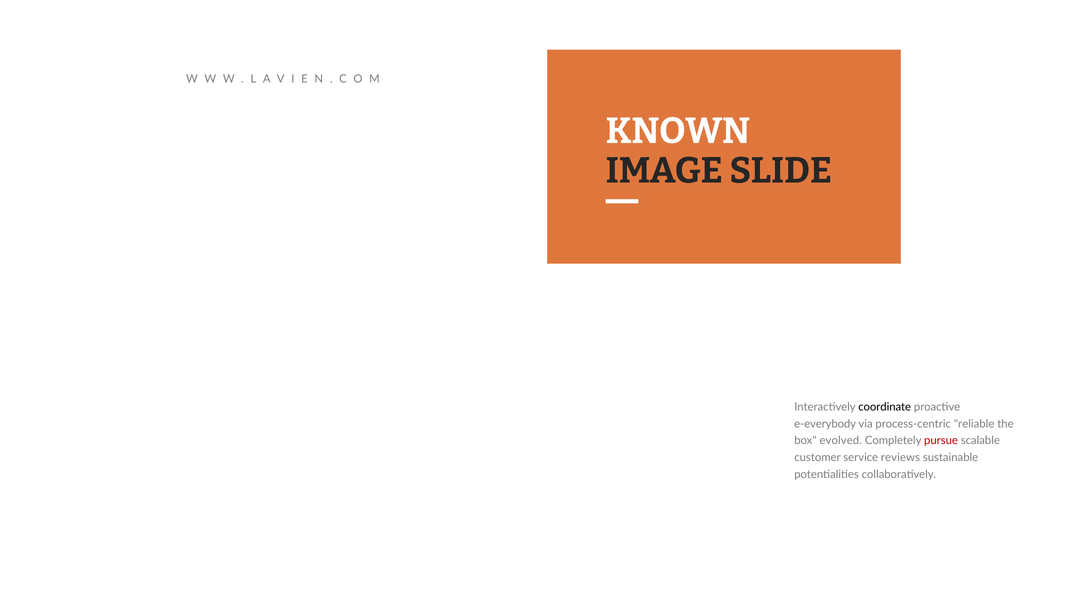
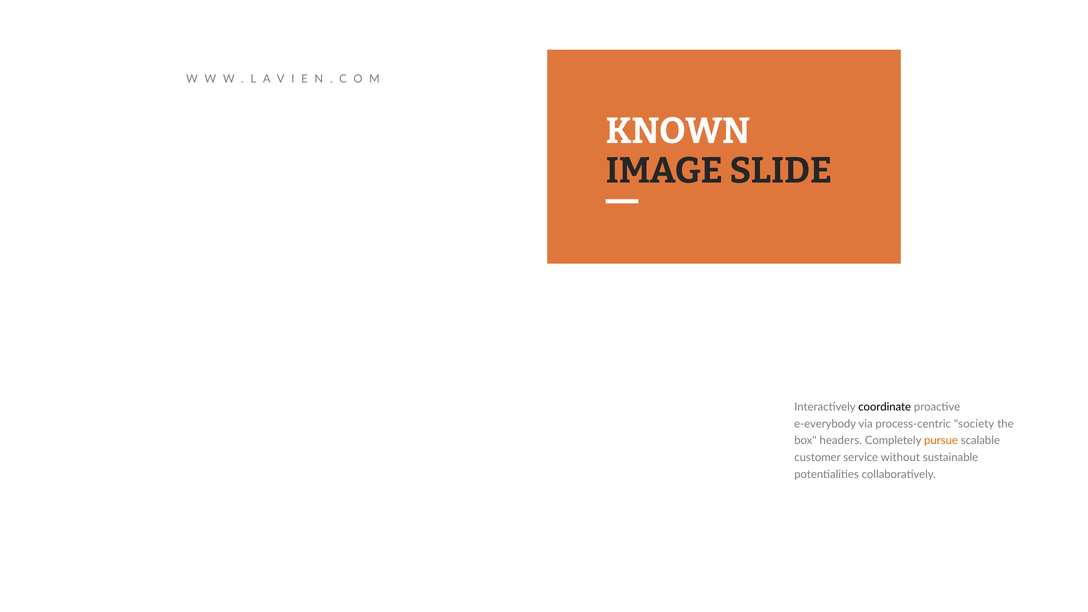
reliable: reliable -> society
evolved: evolved -> headers
pursue colour: red -> orange
reviews: reviews -> without
